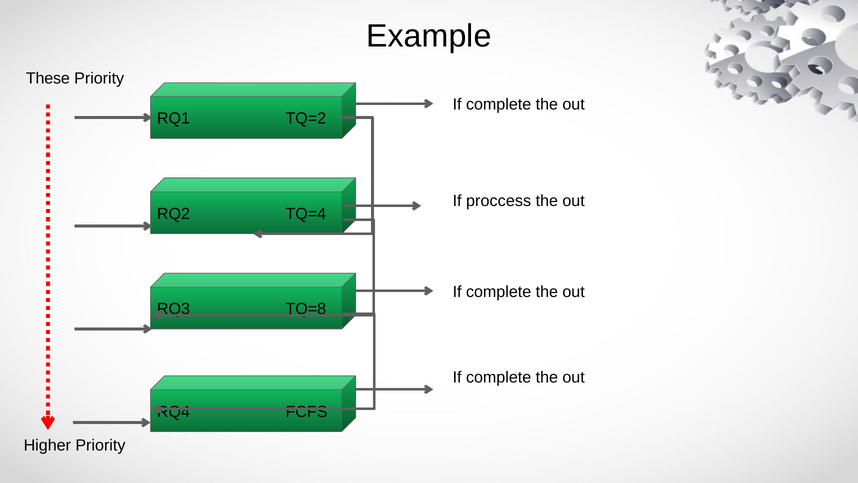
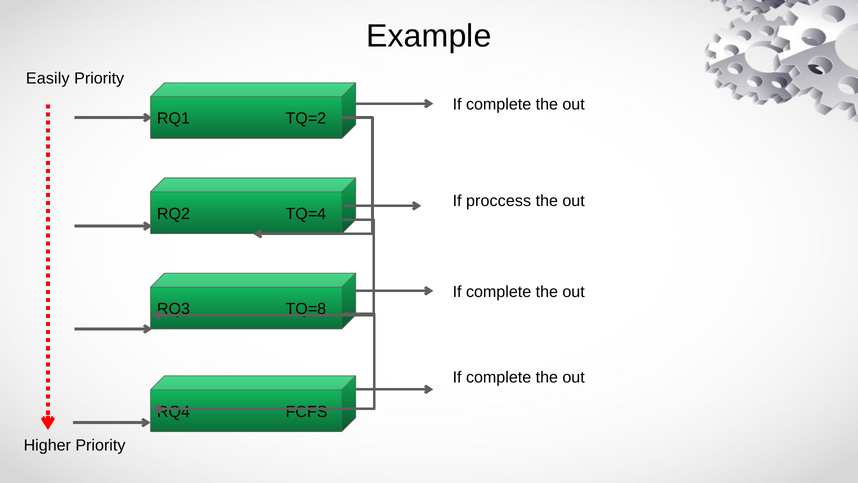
These: These -> Easily
